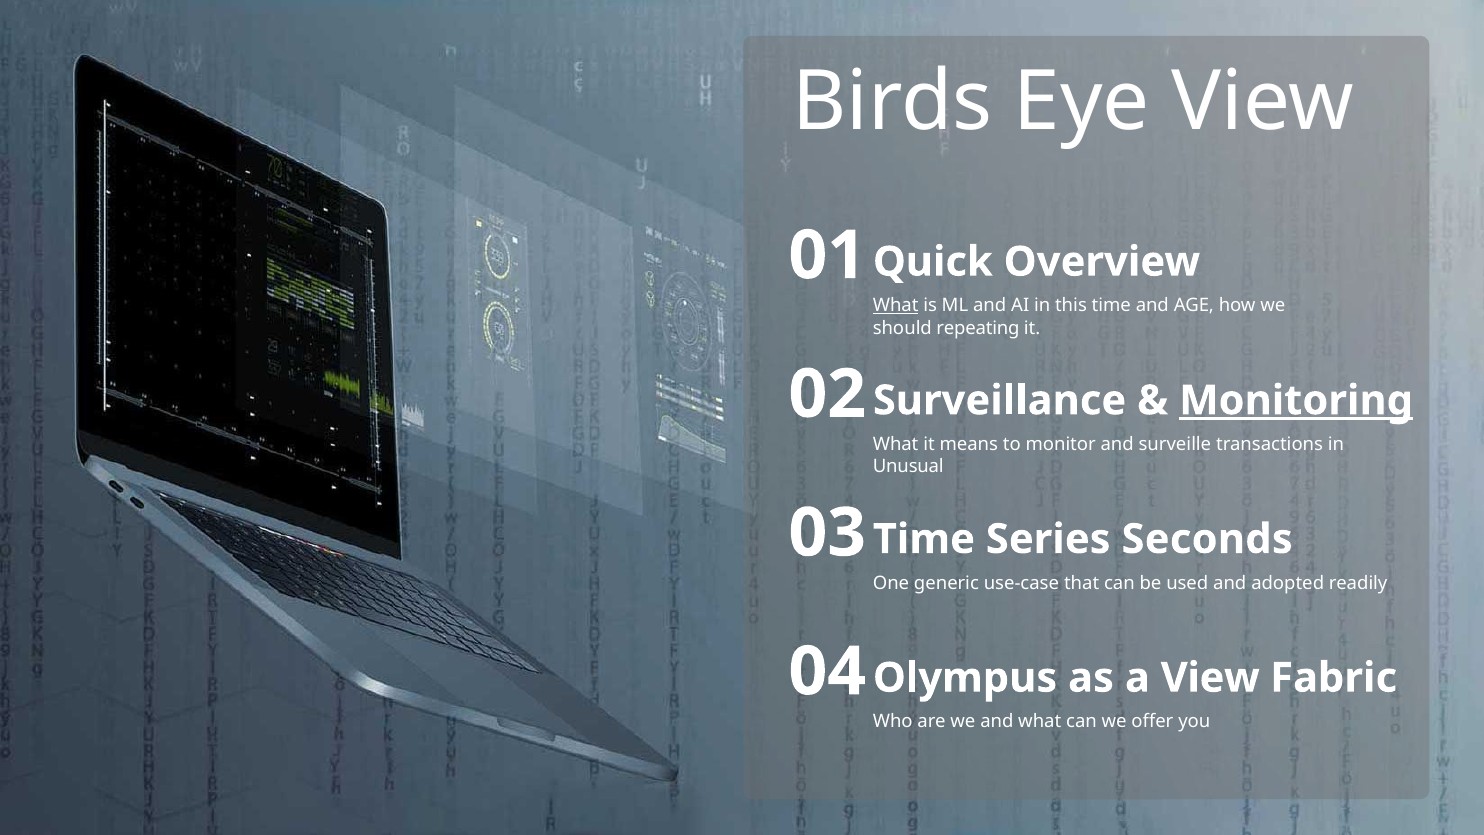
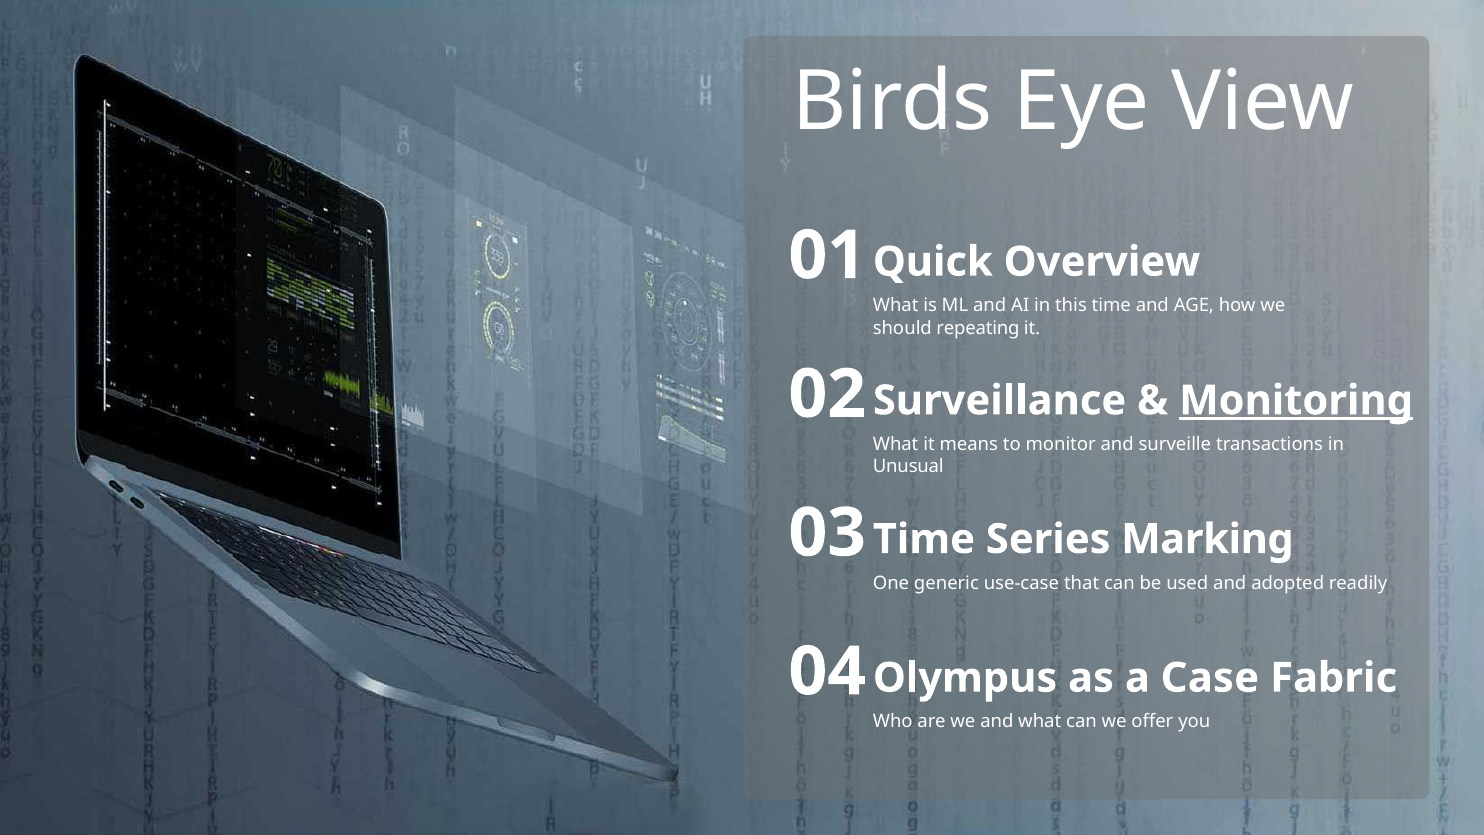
What at (896, 306) underline: present -> none
Seconds: Seconds -> Marking
a View: View -> Case
